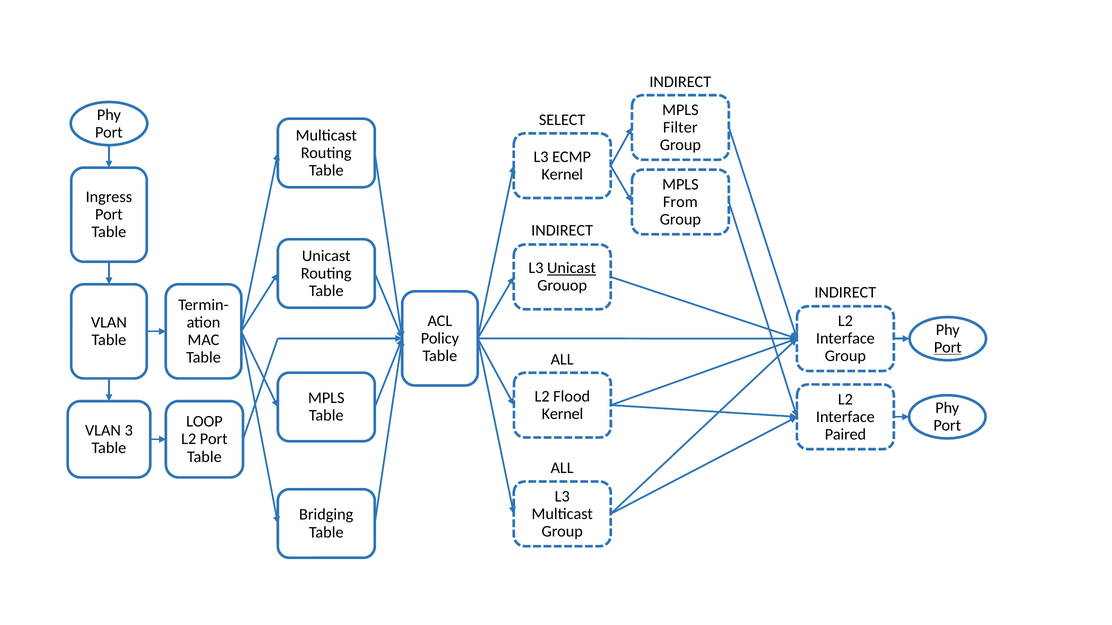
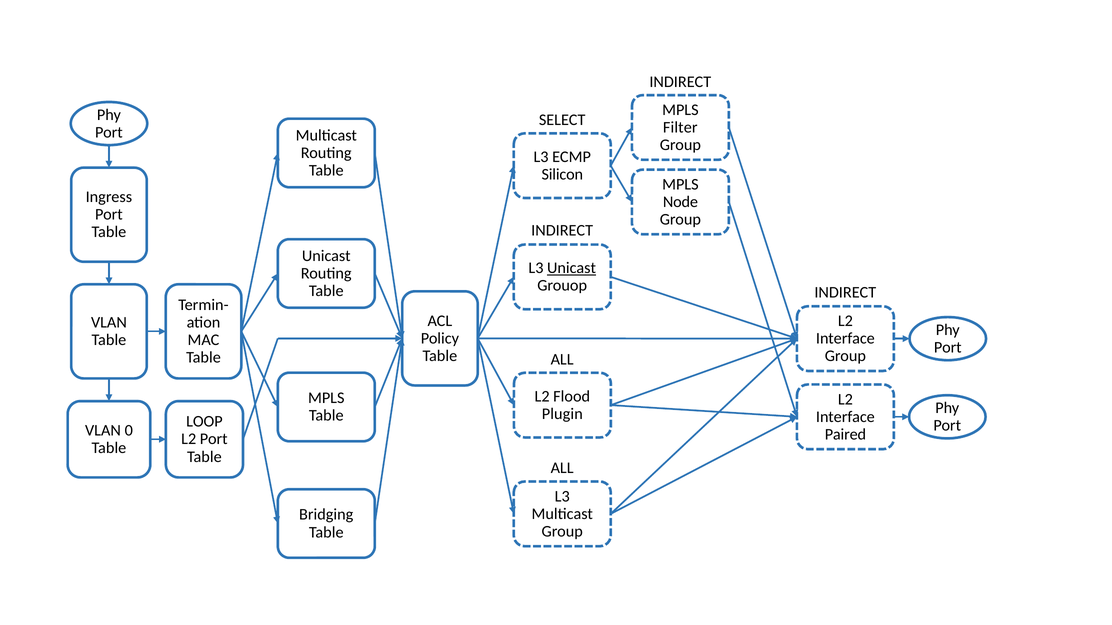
Kernel at (562, 174): Kernel -> Silicon
From: From -> Node
Port at (948, 348) underline: present -> none
Kernel at (562, 414): Kernel -> Plugin
3: 3 -> 0
